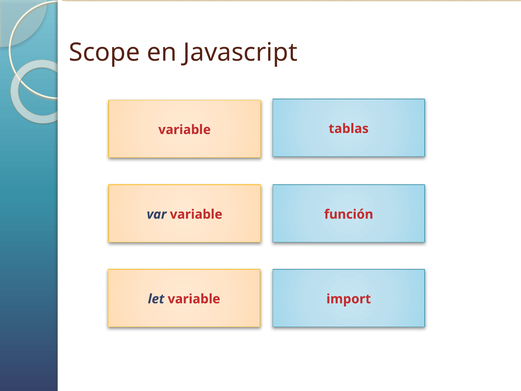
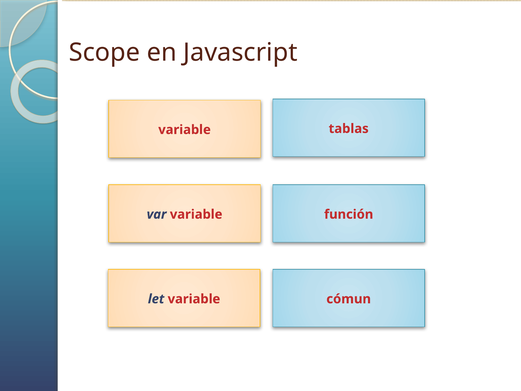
import: import -> cómun
